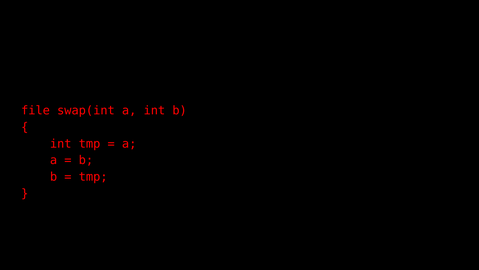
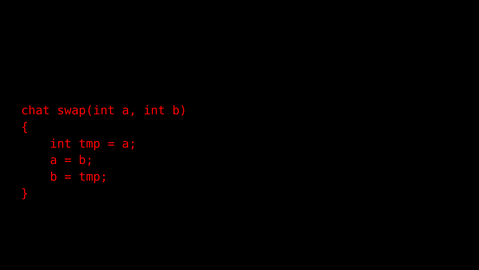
file: file -> chat
